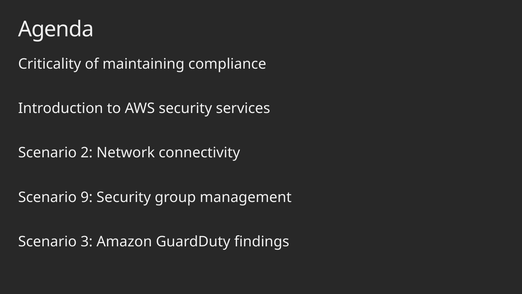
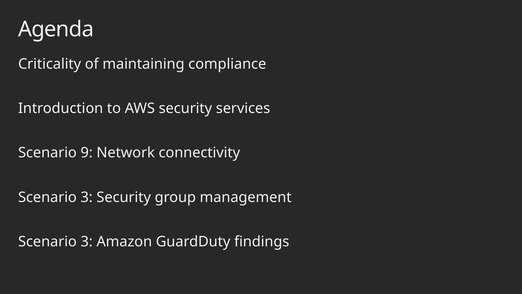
2: 2 -> 9
9 at (87, 197): 9 -> 3
